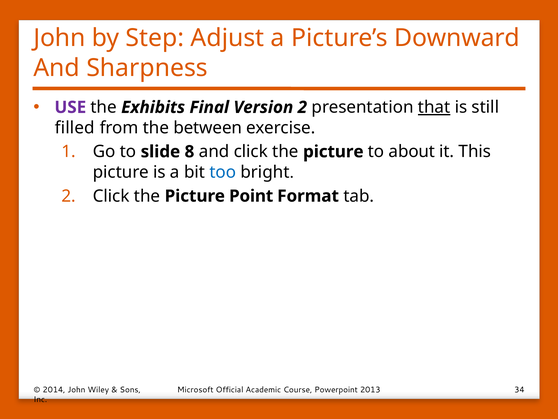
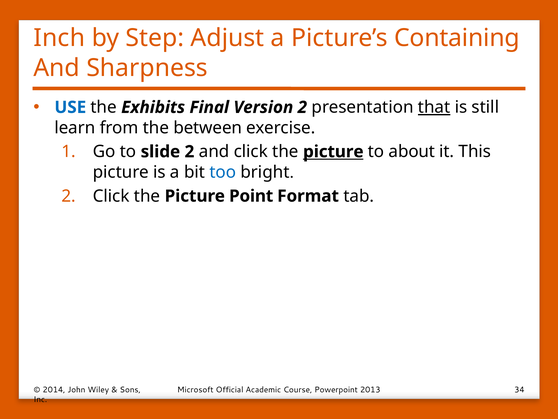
John at (59, 38): John -> Inch
Downward: Downward -> Containing
USE colour: purple -> blue
filled: filled -> learn
slide 8: 8 -> 2
picture at (333, 152) underline: none -> present
